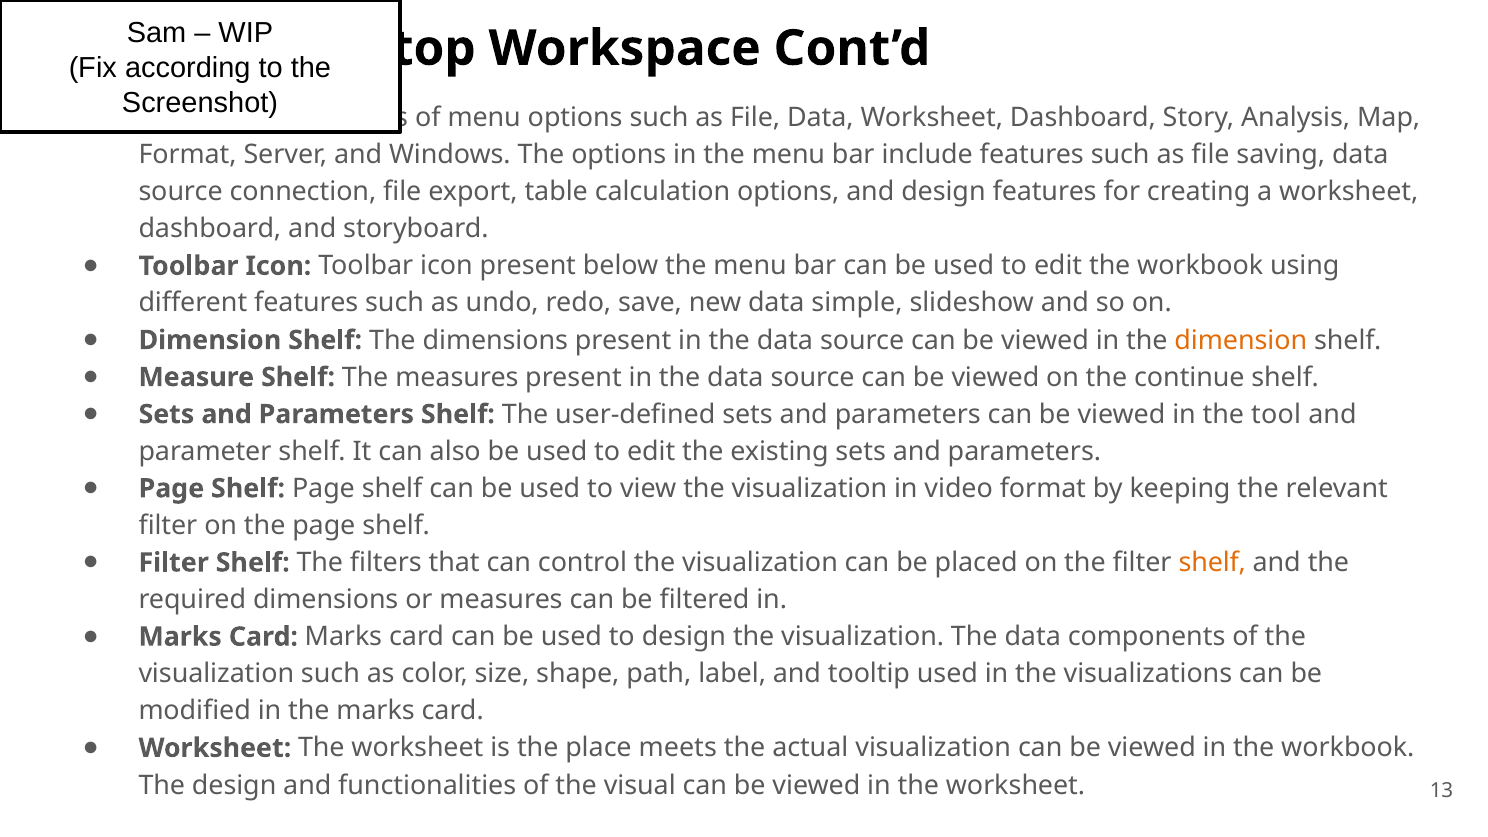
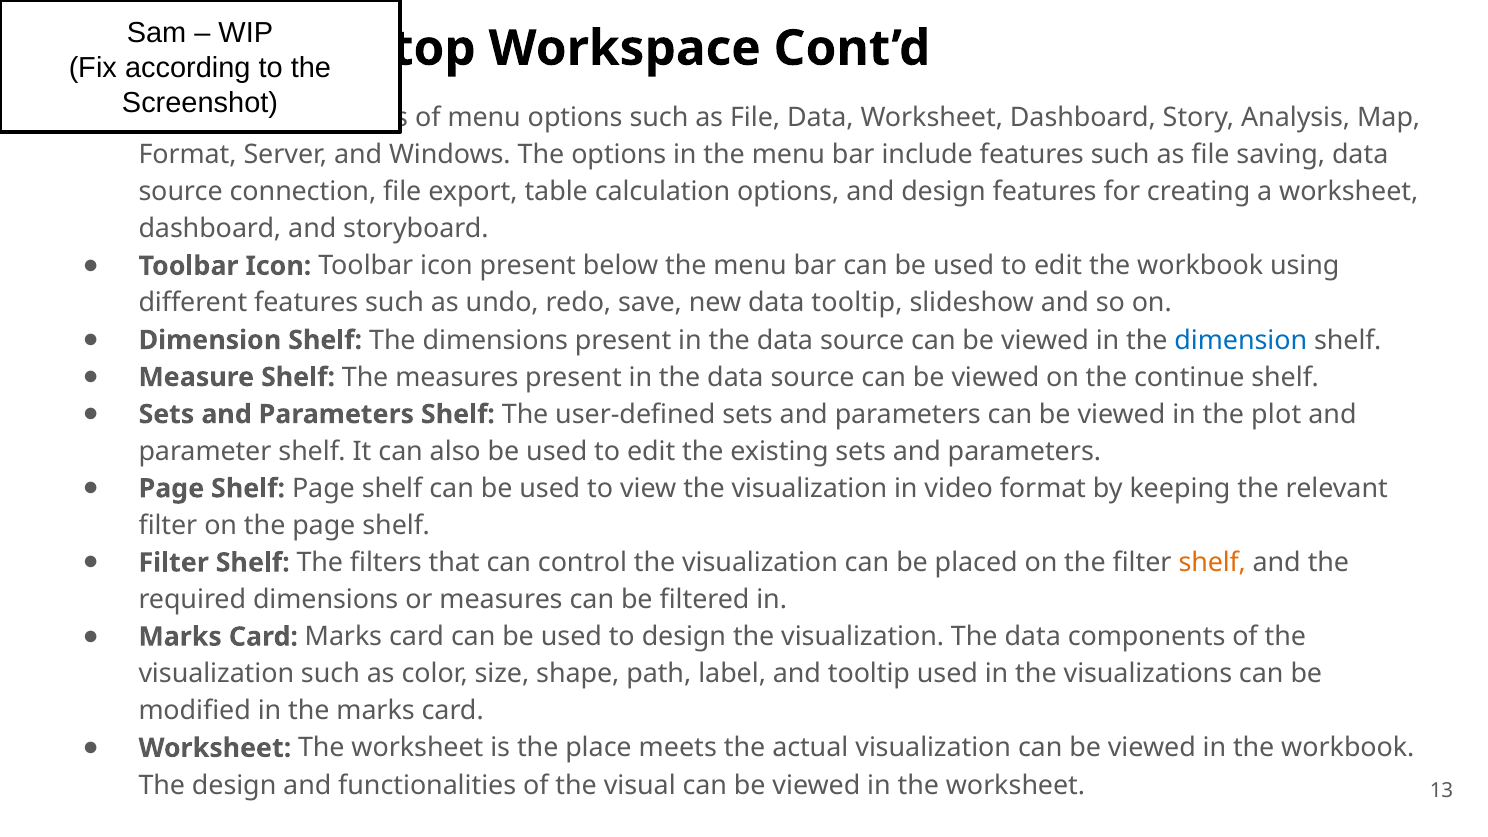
data simple: simple -> tooltip
dimension at (1241, 340) colour: orange -> blue
tool: tool -> plot
